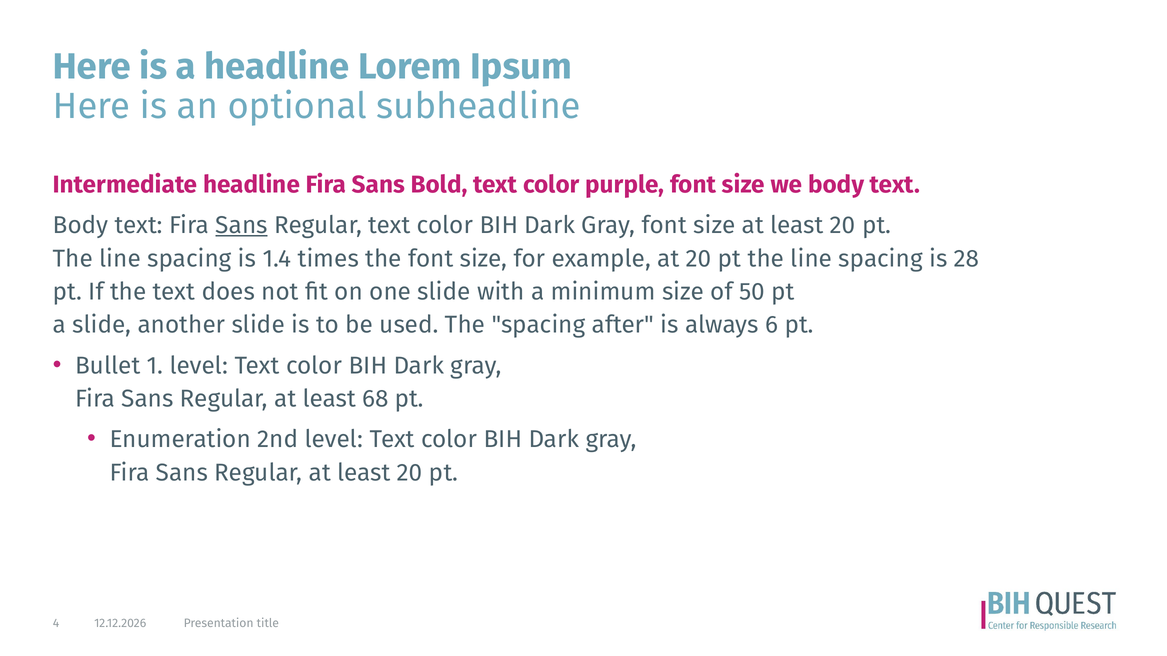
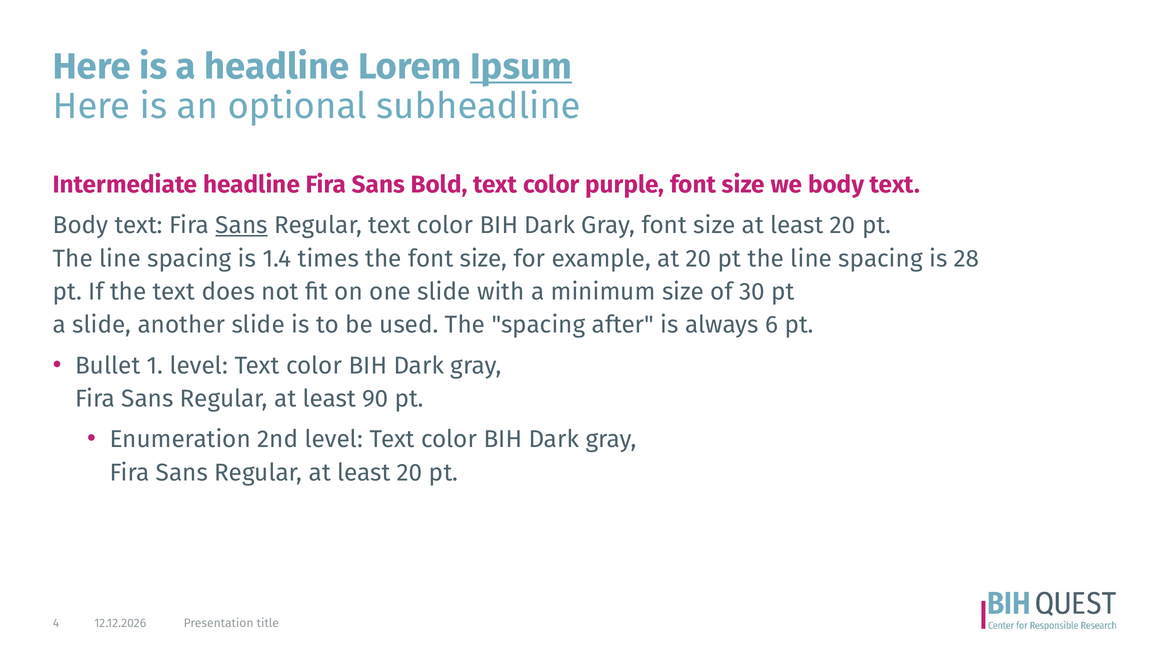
Ipsum underline: none -> present
50: 50 -> 30
68: 68 -> 90
